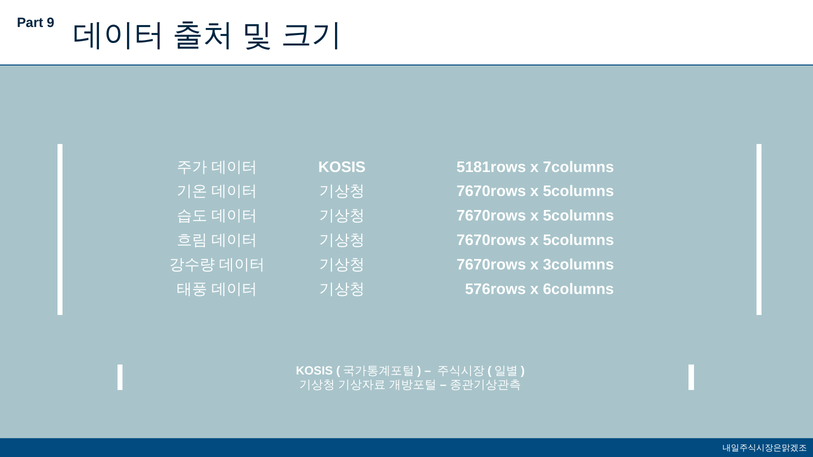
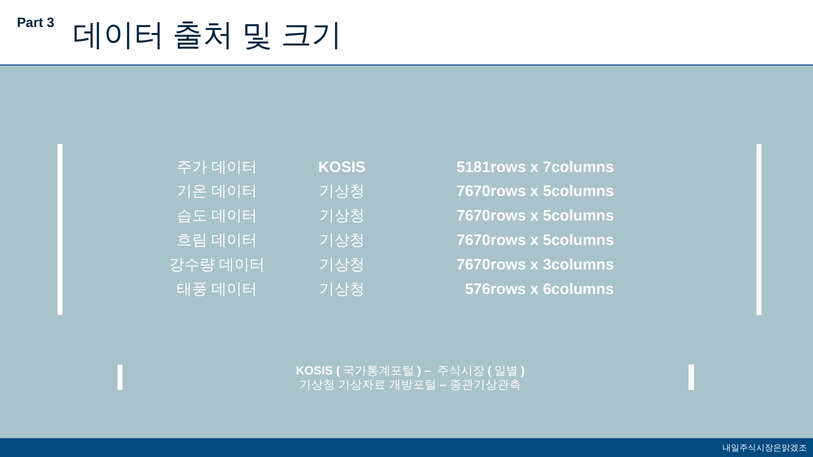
9: 9 -> 3
